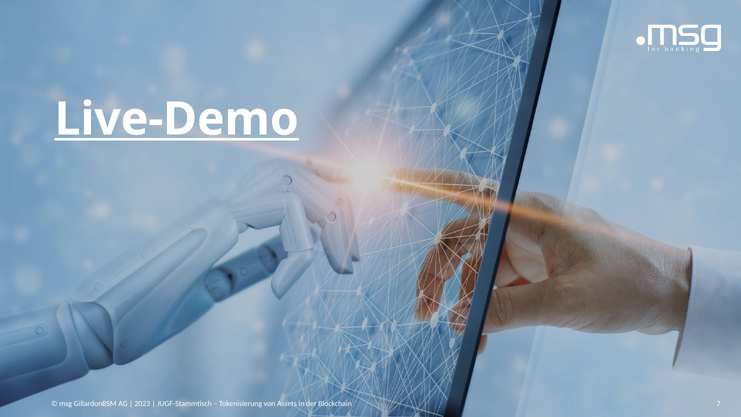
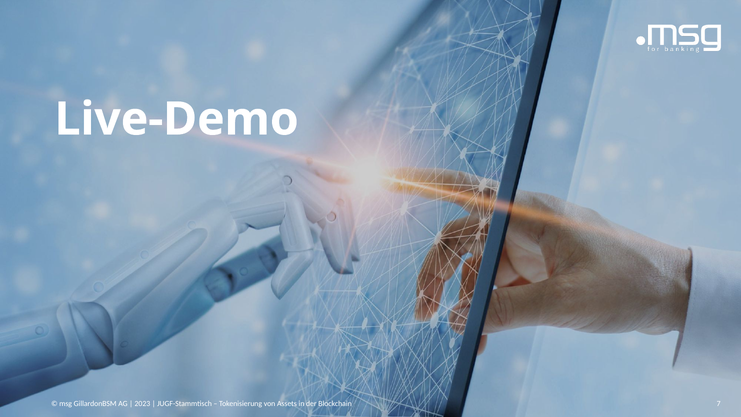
Live-Demo underline: present -> none
